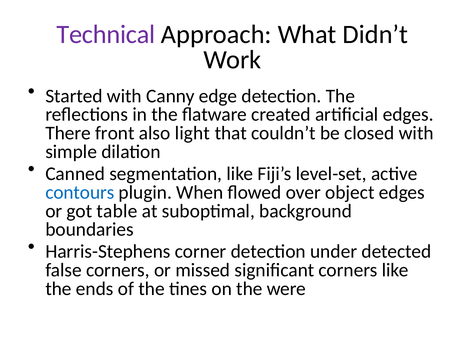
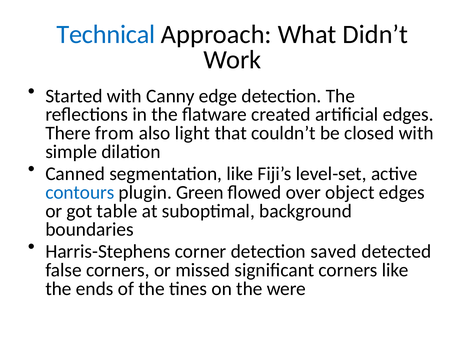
Technical colour: purple -> blue
front: front -> from
When: When -> Green
under: under -> saved
